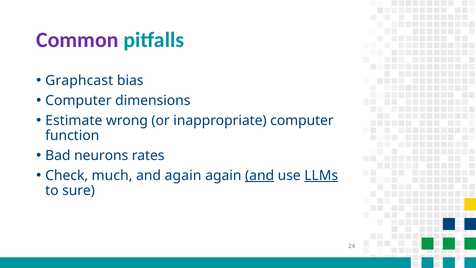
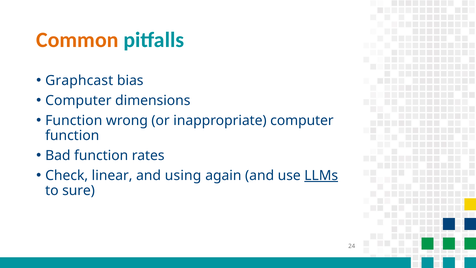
Common colour: purple -> orange
Estimate at (74, 120): Estimate -> Function
Bad neurons: neurons -> function
much: much -> linear
and again: again -> using
and at (260, 175) underline: present -> none
